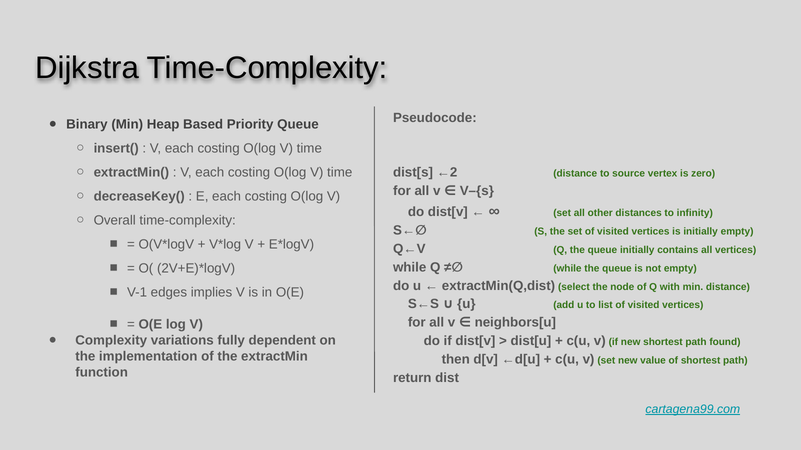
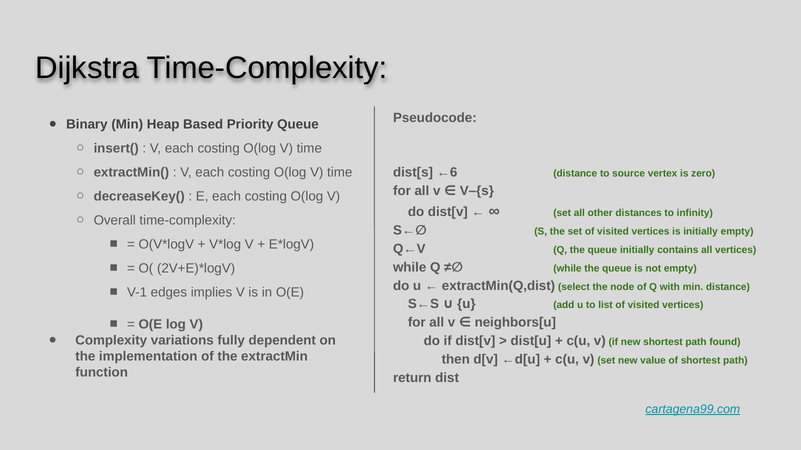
←2: ←2 -> ←6
